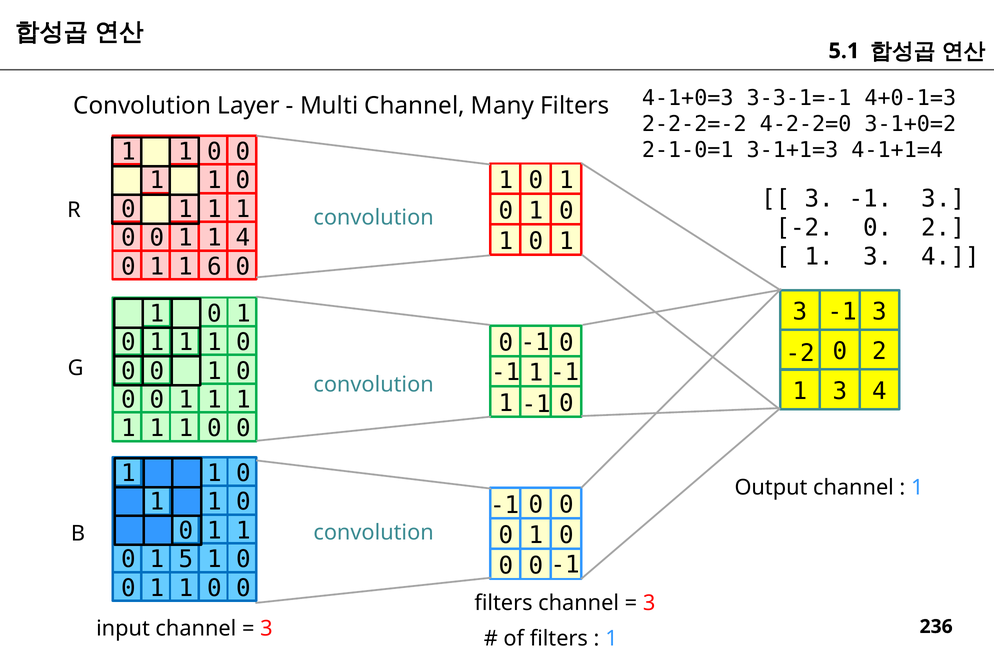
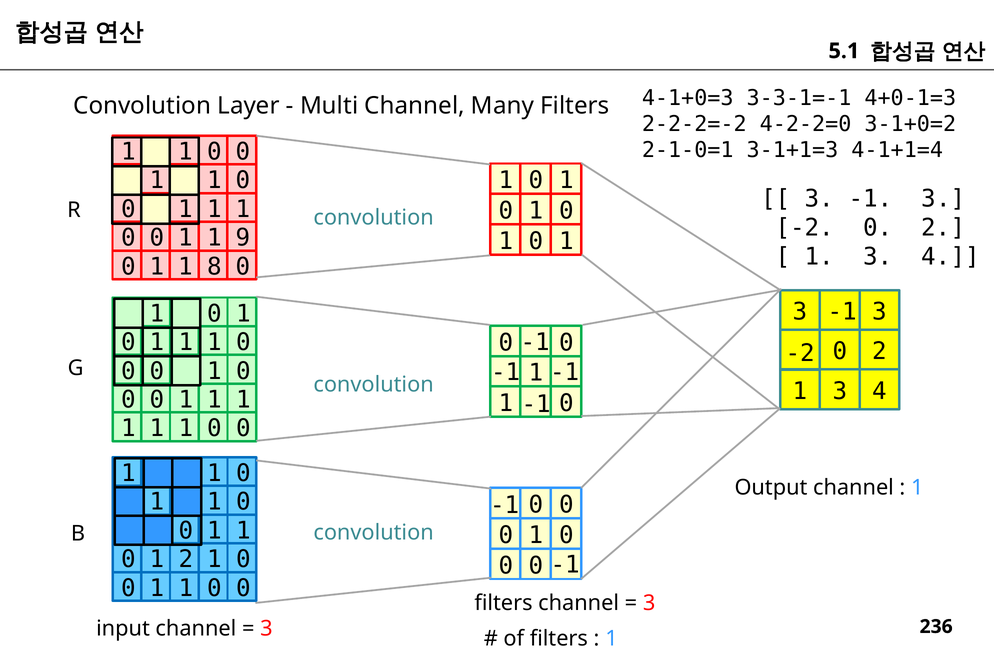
1 4: 4 -> 9
6: 6 -> 8
1 5: 5 -> 2
